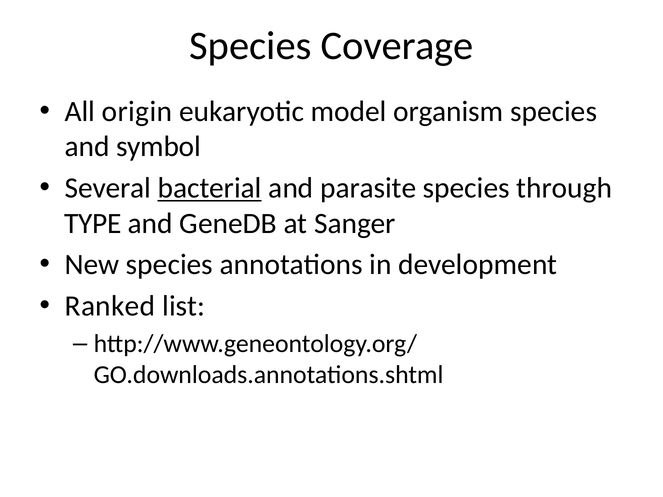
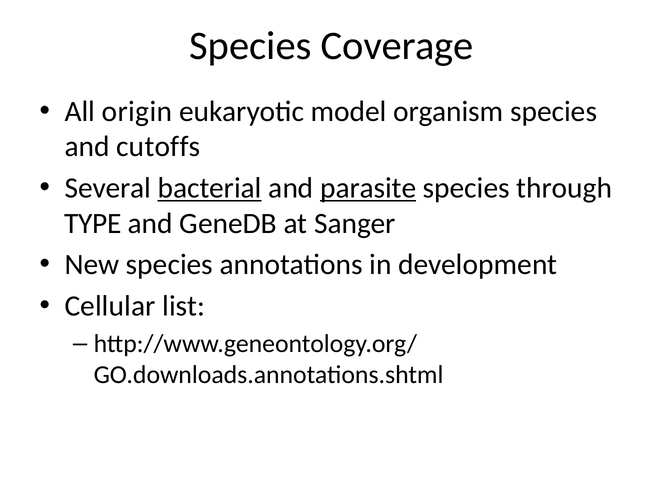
symbol: symbol -> cutoffs
parasite underline: none -> present
Ranked: Ranked -> Cellular
